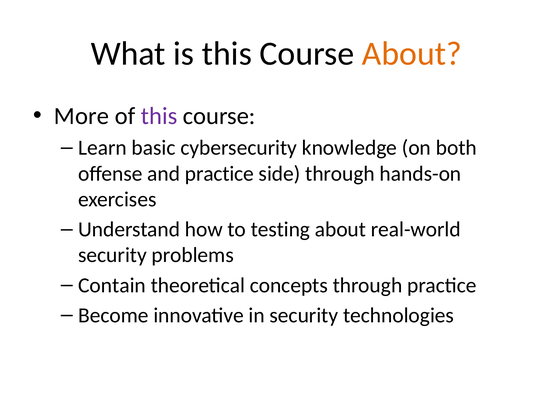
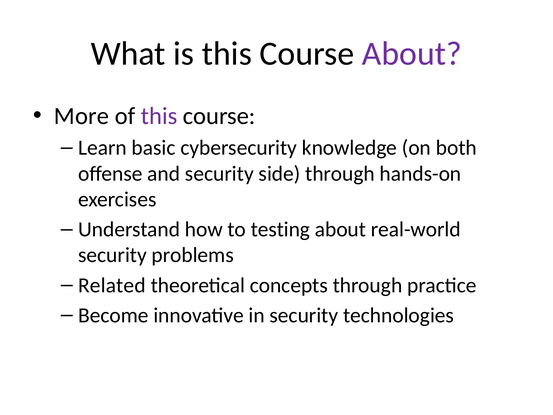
About at (412, 54) colour: orange -> purple
and practice: practice -> security
Contain: Contain -> Related
